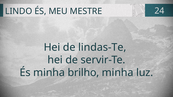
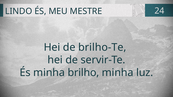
lindas-Te: lindas-Te -> brilho-Te
